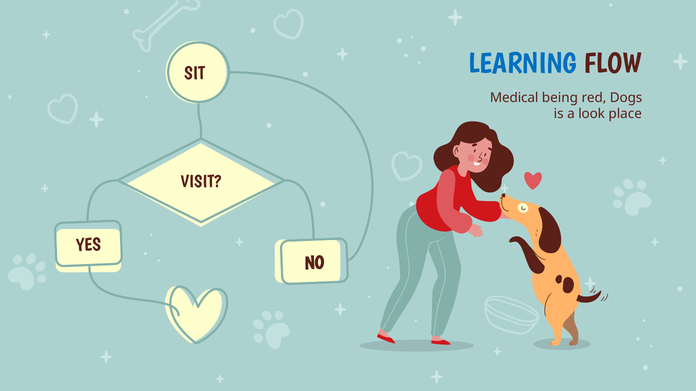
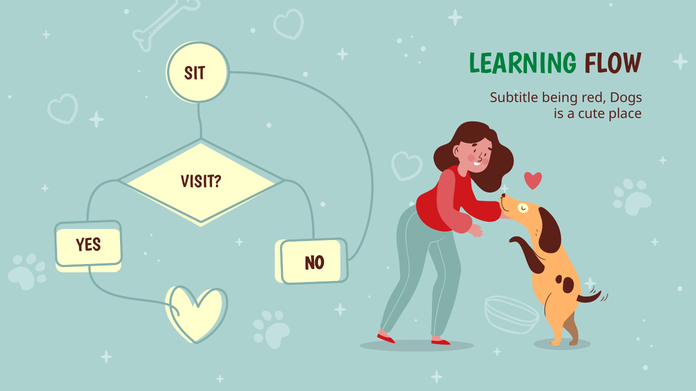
LEARNING colour: blue -> green
Medical: Medical -> Subtitle
look: look -> cute
